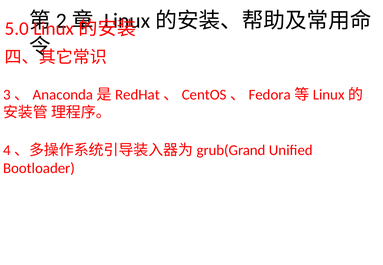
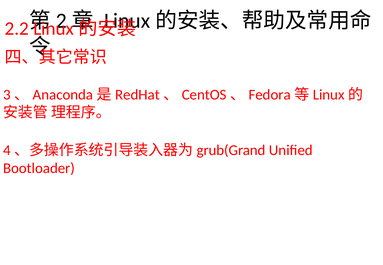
5.0: 5.0 -> 2.2
